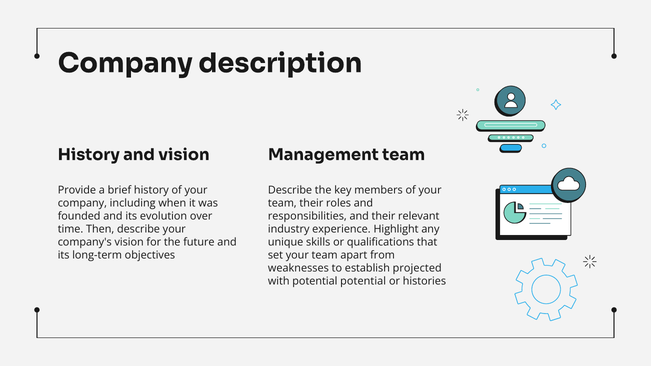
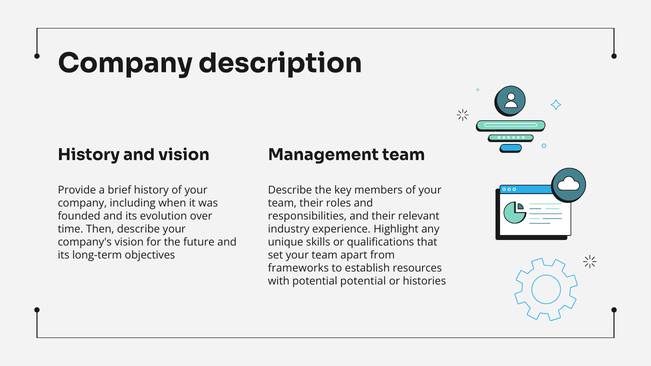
weaknesses: weaknesses -> frameworks
projected: projected -> resources
